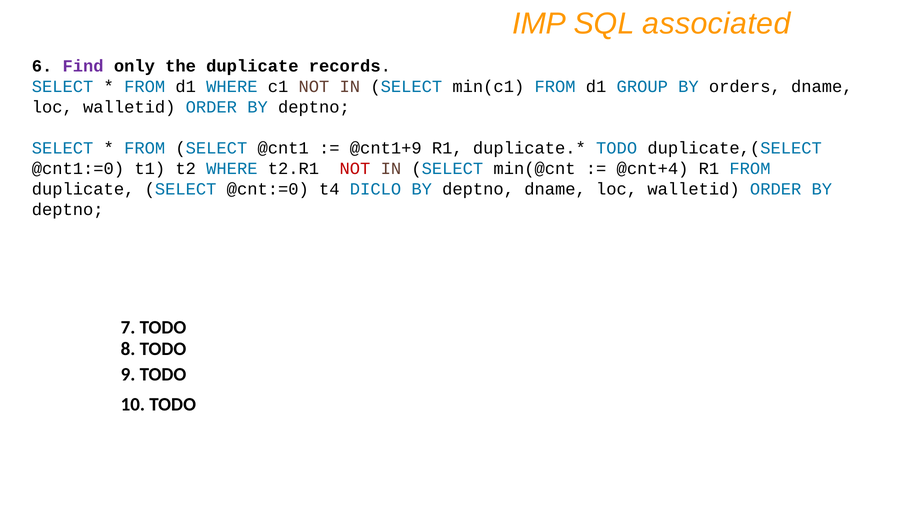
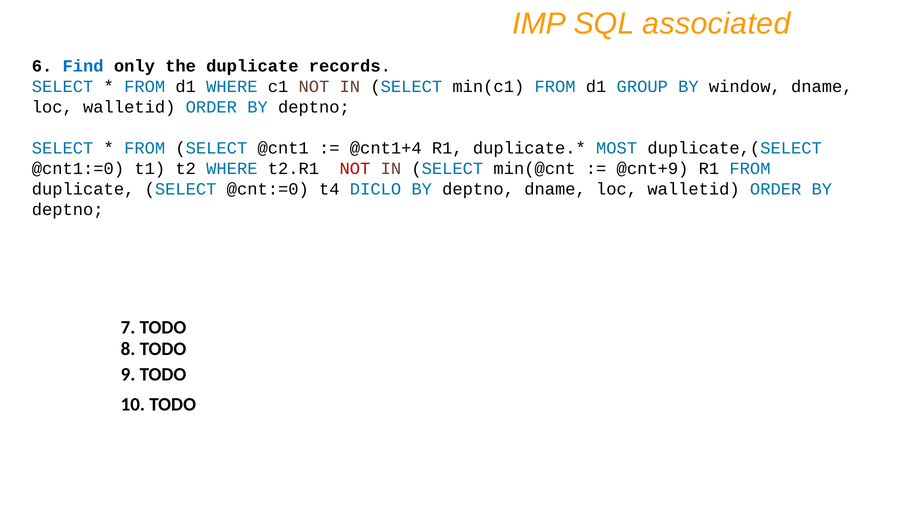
Find colour: purple -> blue
orders: orders -> window
@cnt1+9: @cnt1+9 -> @cnt1+4
TODO at (617, 148): TODO -> MOST
@cnt+4: @cnt+4 -> @cnt+9
